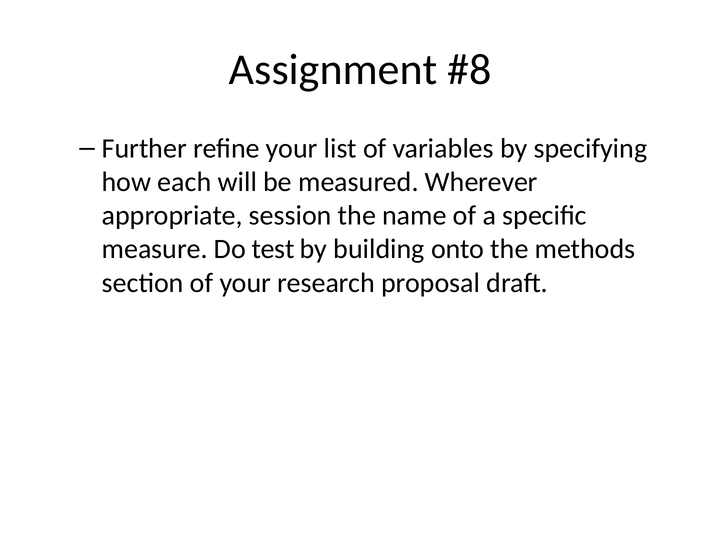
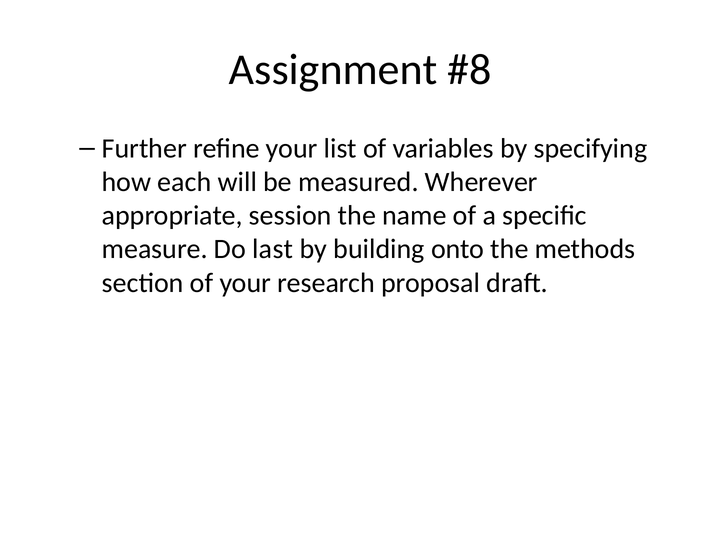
test: test -> last
